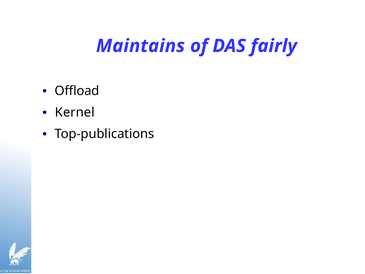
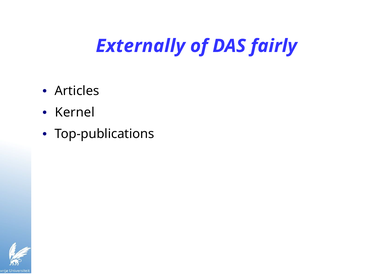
Maintains: Maintains -> Externally
Offload: Offload -> Articles
